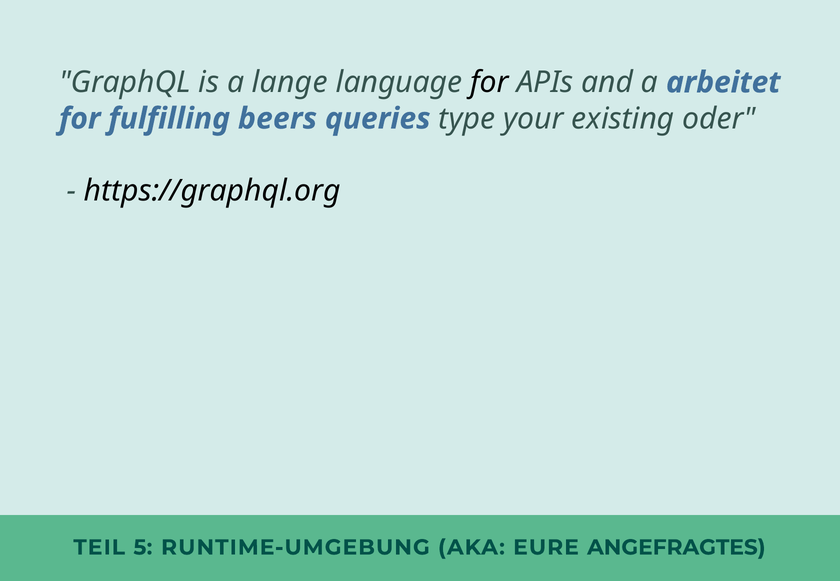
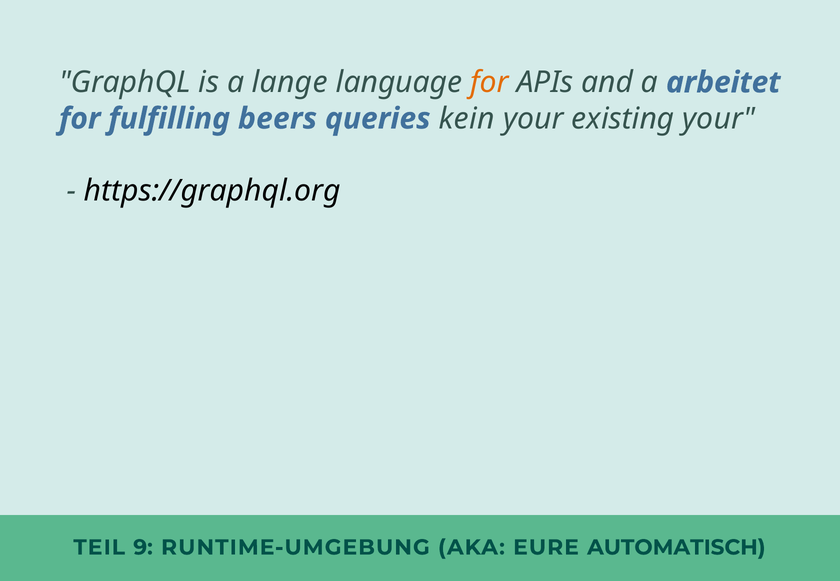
for at (490, 83) colour: black -> orange
type: type -> kein
existing oder: oder -> your
5: 5 -> 9
ANGEFRAGTES: ANGEFRAGTES -> AUTOMATISCH
